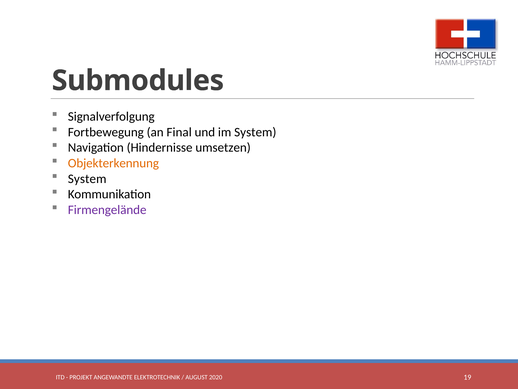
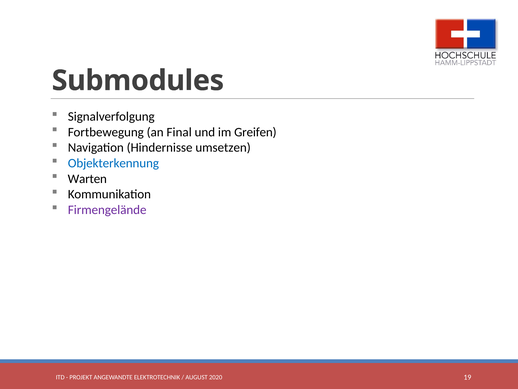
im System: System -> Greifen
Objekterkennung colour: orange -> blue
System at (87, 179): System -> Warten
